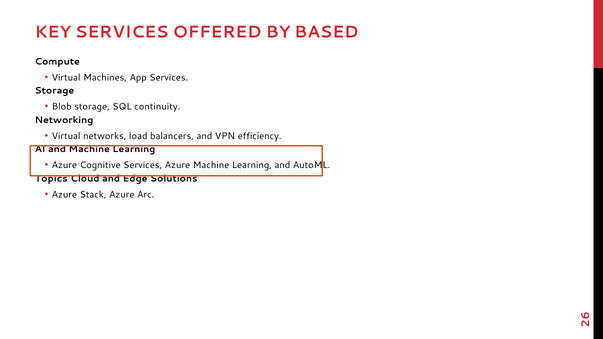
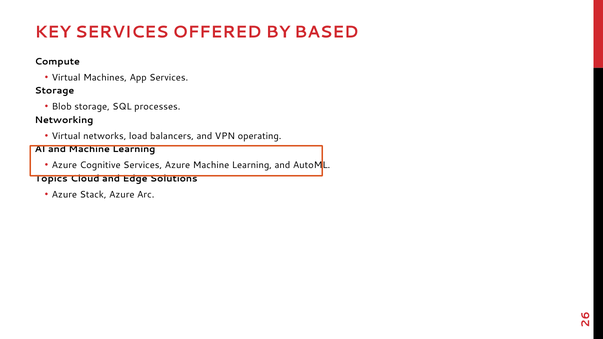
continuity: continuity -> processes
efficiency: efficiency -> operating
